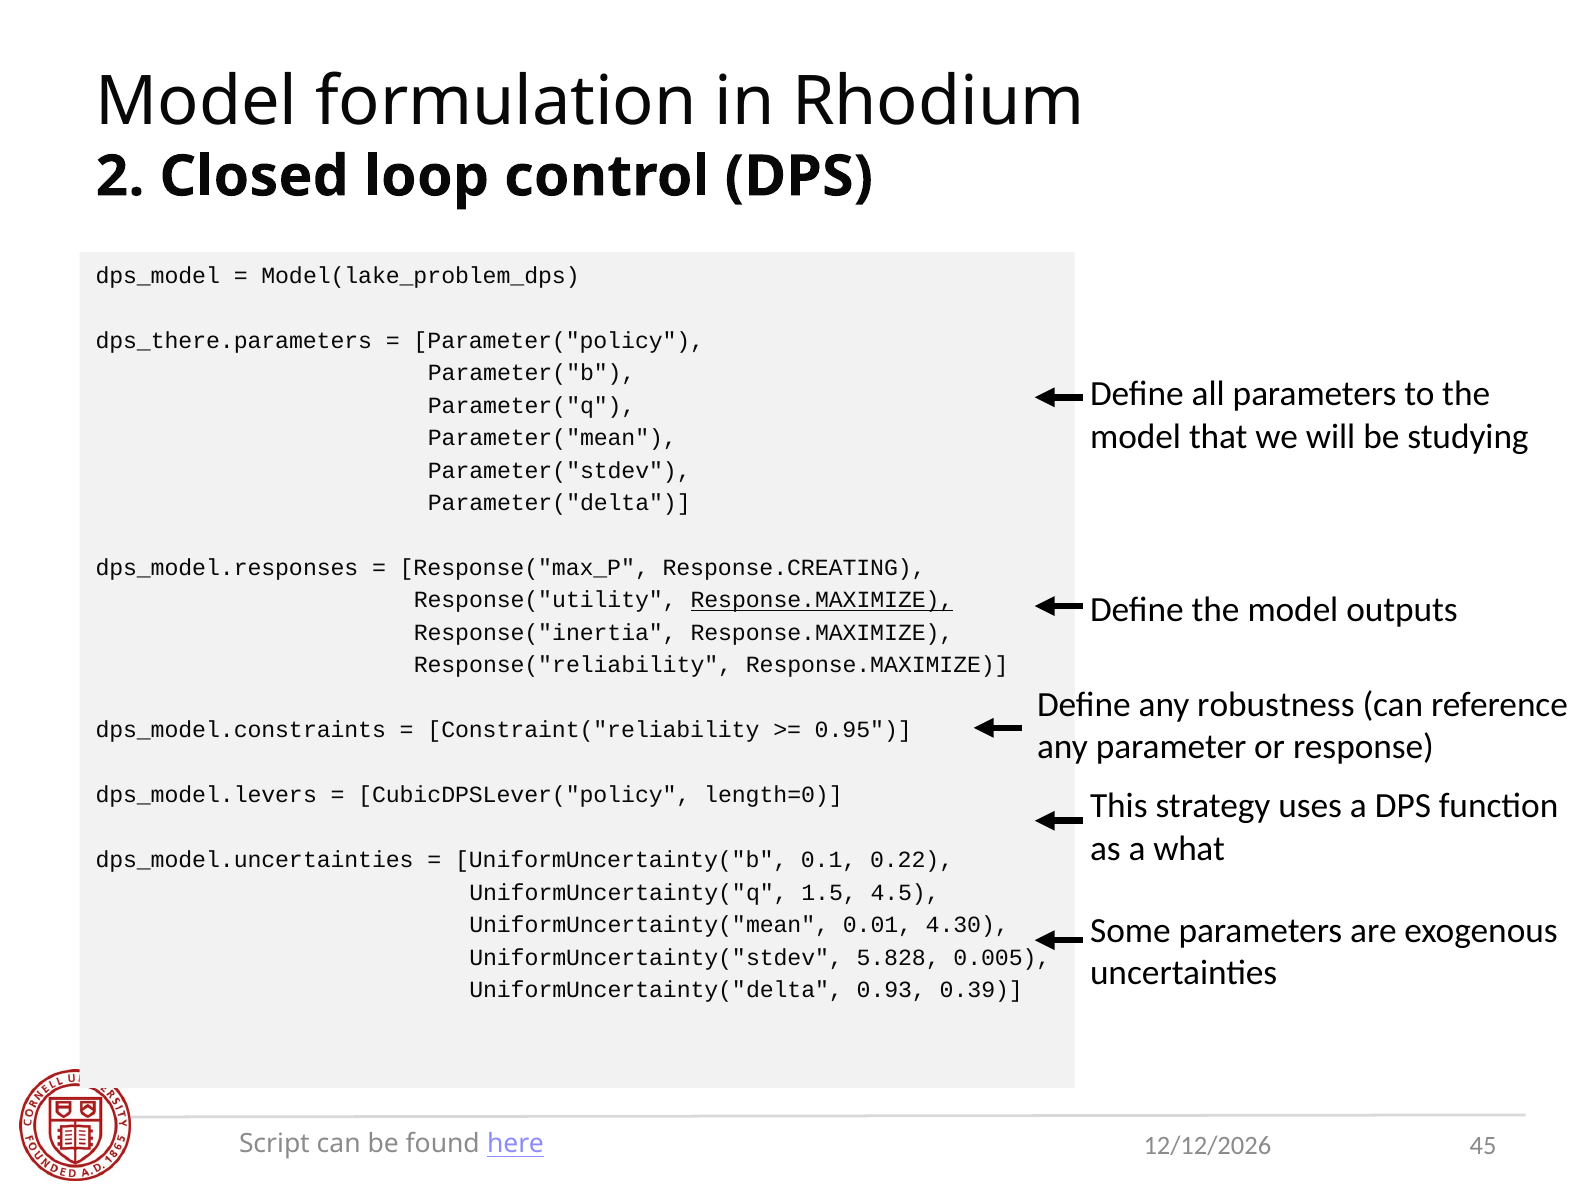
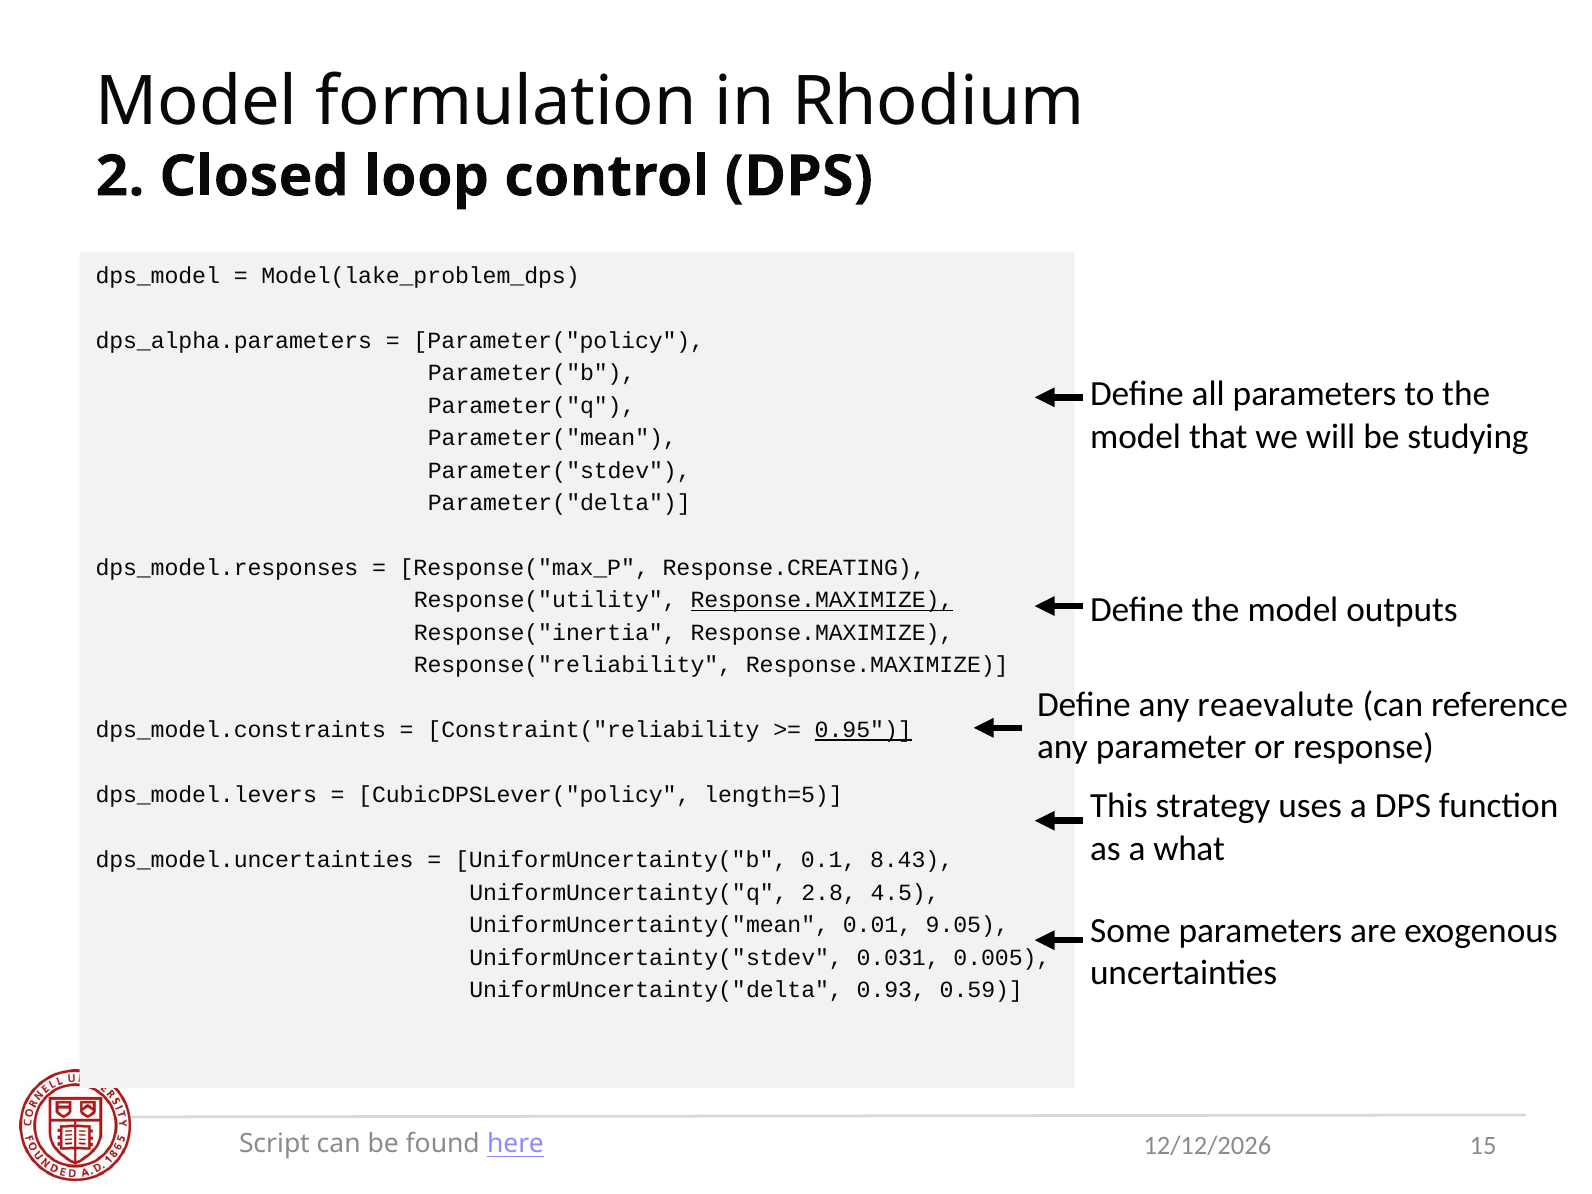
dps_there.parameters: dps_there.parameters -> dps_alpha.parameters
robustness: robustness -> reaevalute
0.95 underline: none -> present
length=0: length=0 -> length=5
0.22: 0.22 -> 8.43
1.5: 1.5 -> 2.8
4.30: 4.30 -> 9.05
5.828: 5.828 -> 0.031
0.39: 0.39 -> 0.59
45: 45 -> 15
